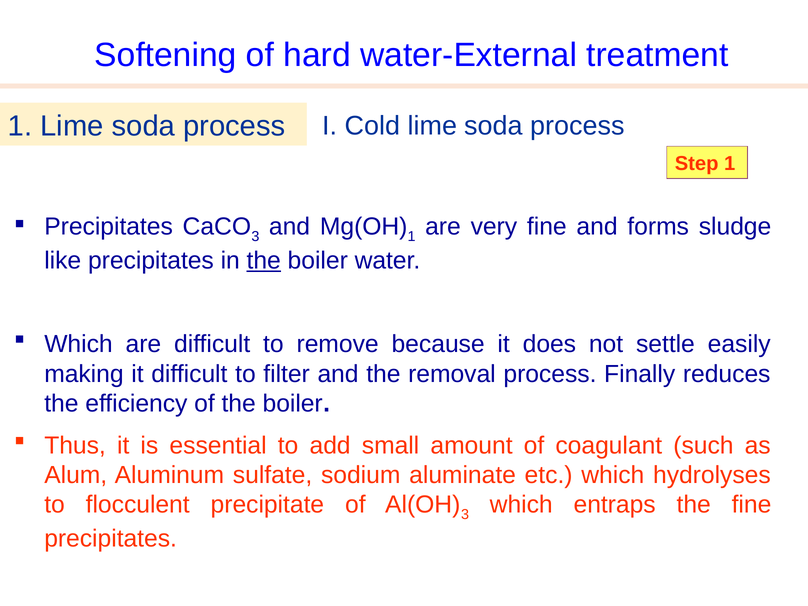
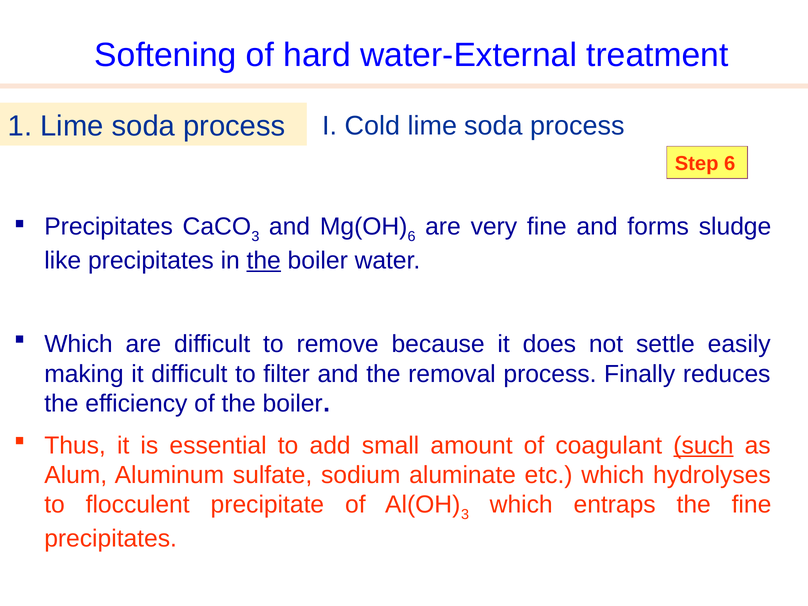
Step 1: 1 -> 6
1 at (412, 236): 1 -> 6
such underline: none -> present
